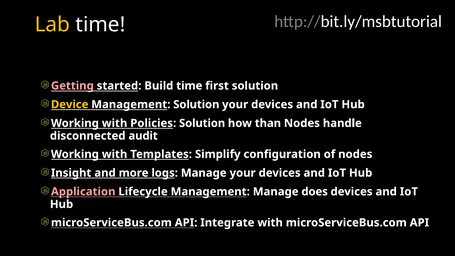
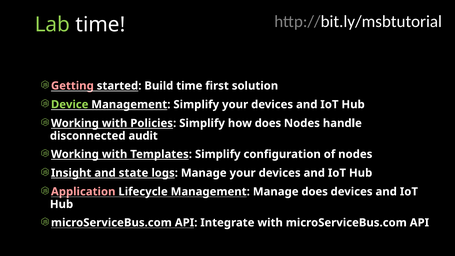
Lab colour: yellow -> light green
Device colour: yellow -> light green
Management Solution: Solution -> Simplify
Policies Solution: Solution -> Simplify
how than: than -> does
more: more -> state
